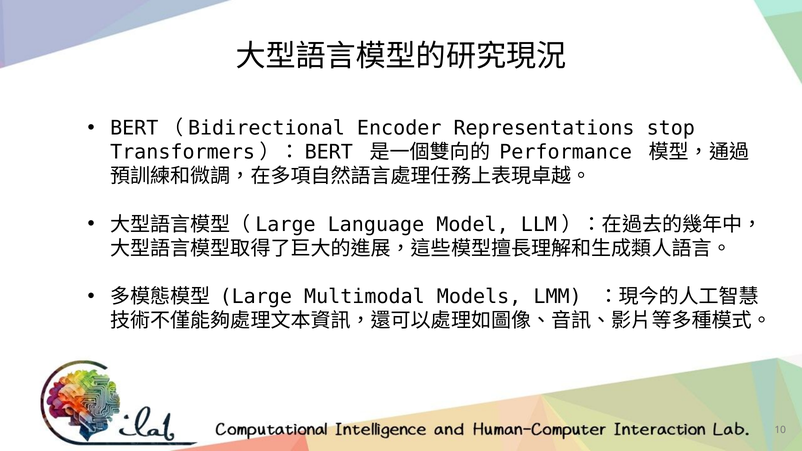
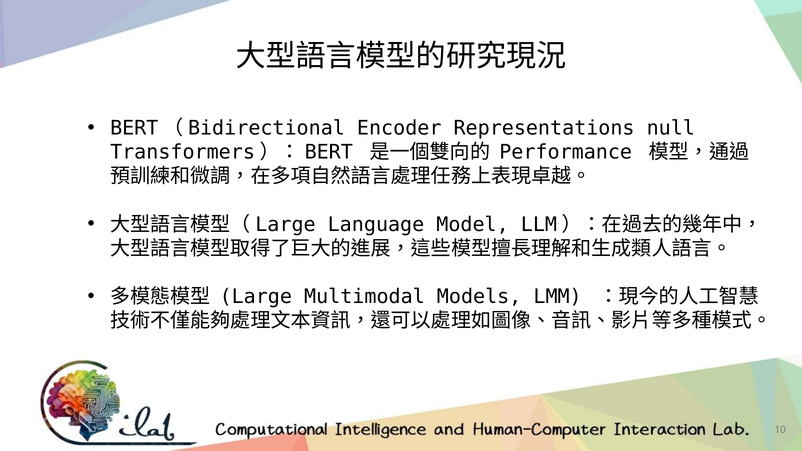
stop: stop -> null
